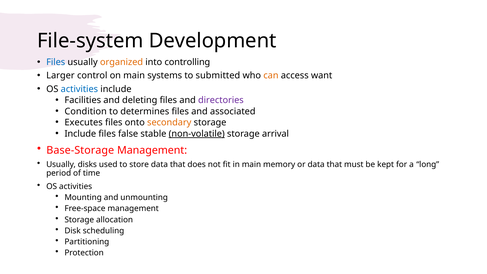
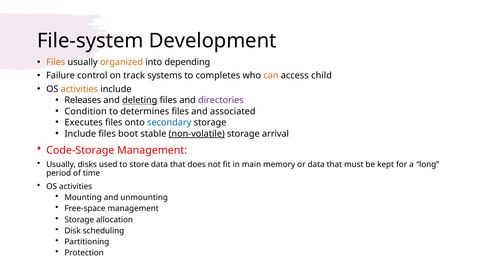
Files at (56, 62) colour: blue -> orange
controlling: controlling -> depending
Larger: Larger -> Failure
on main: main -> track
submitted: submitted -> completes
want: want -> child
activities at (79, 89) colour: blue -> orange
Facilities: Facilities -> Releases
deleting underline: none -> present
secondary colour: orange -> blue
false: false -> boot
Base-Storage: Base-Storage -> Code-Storage
